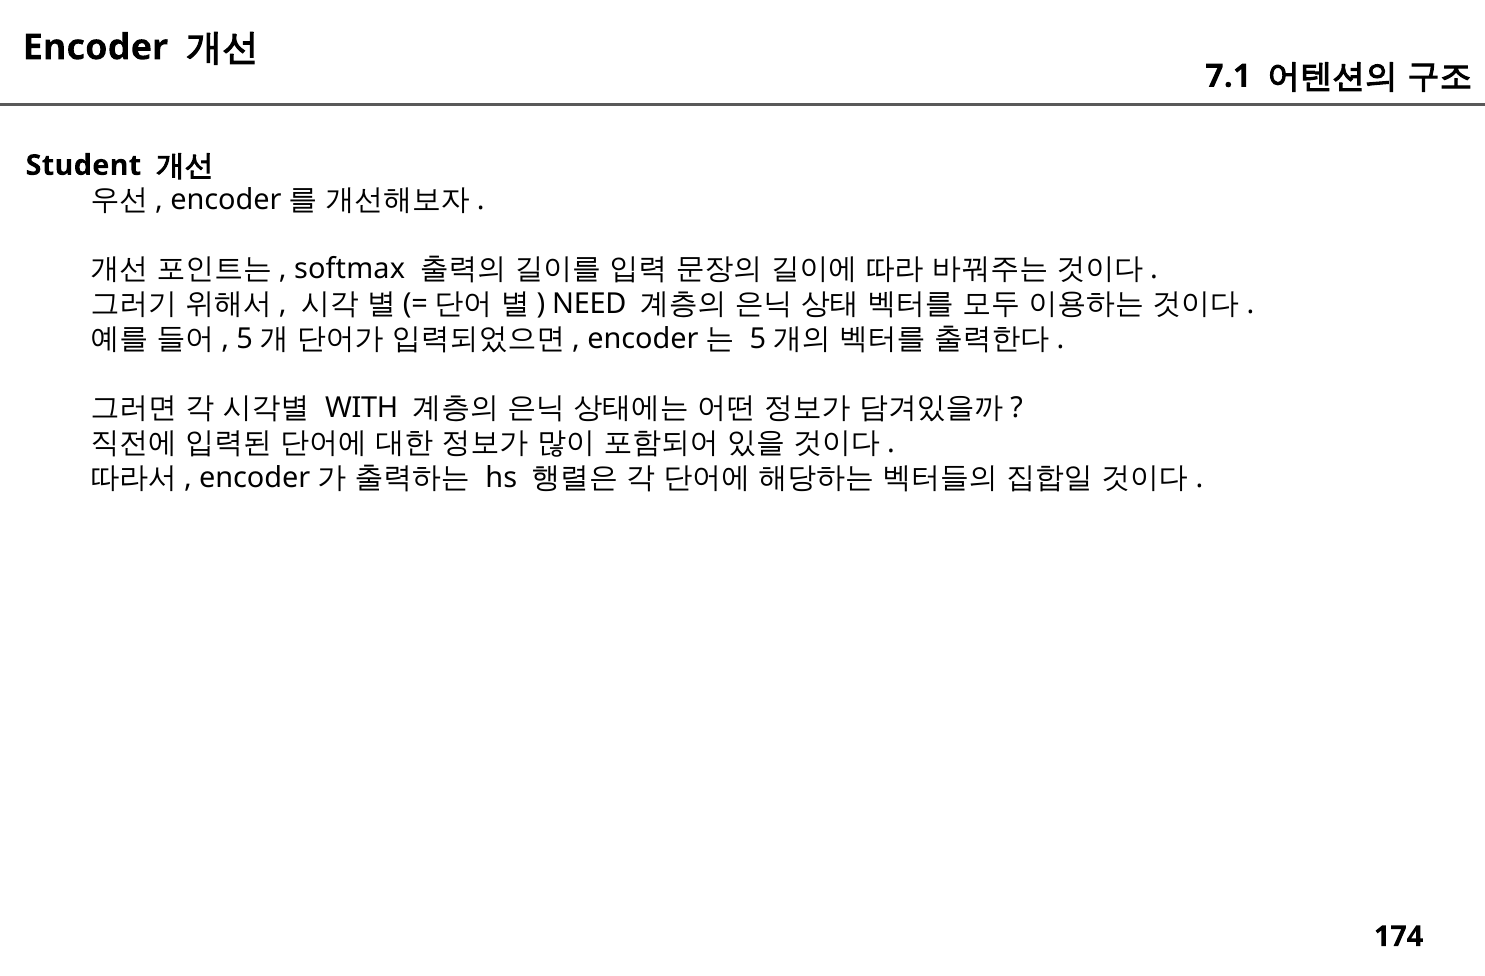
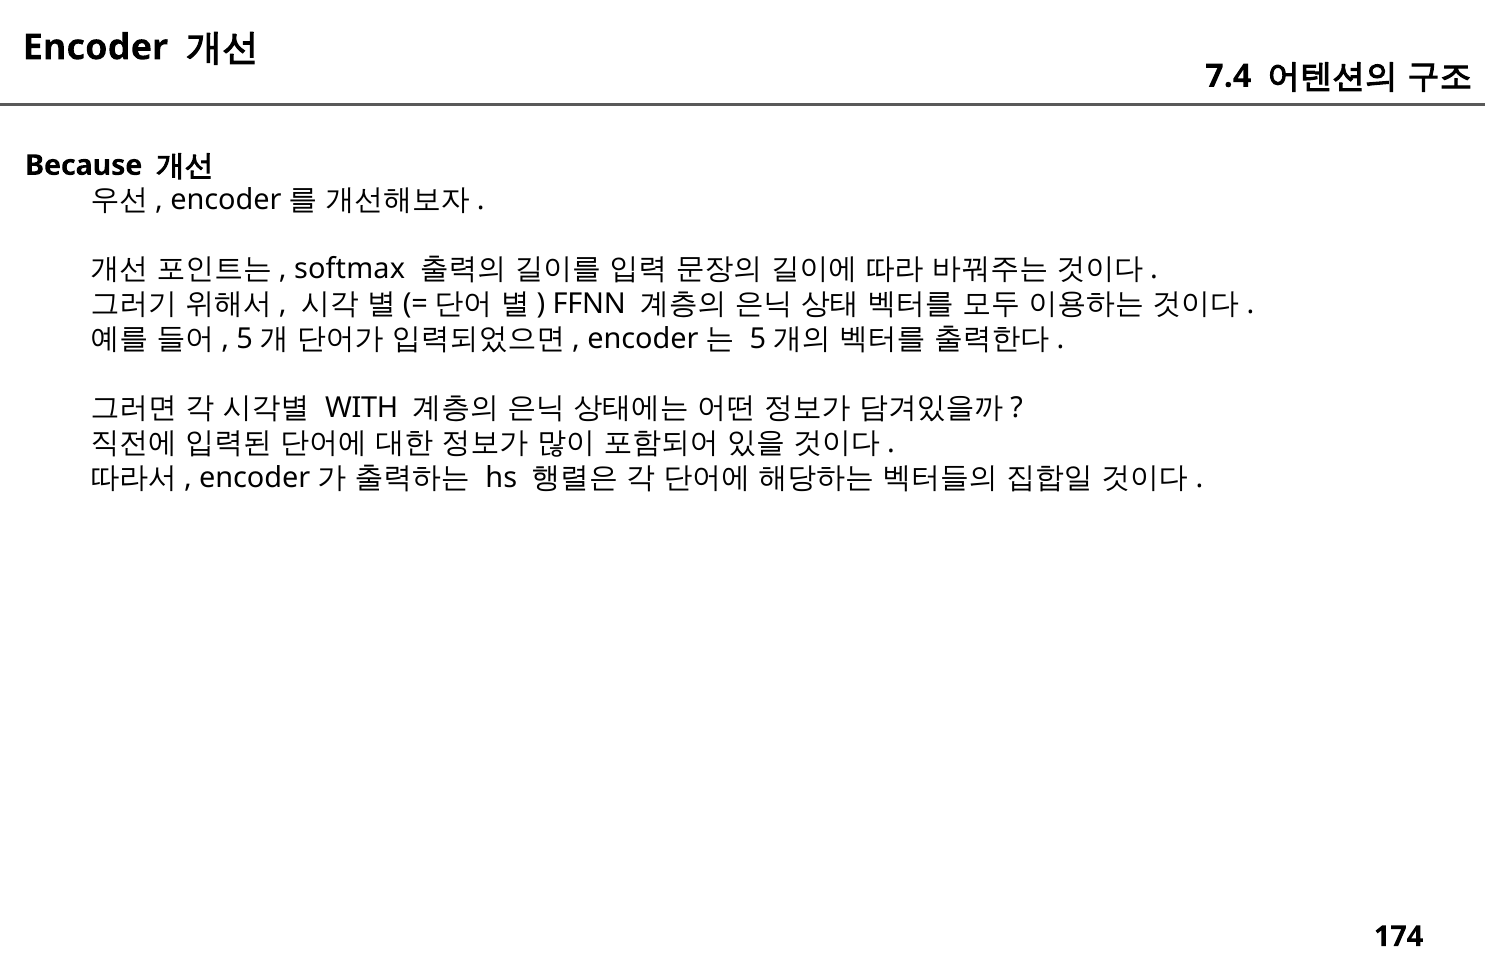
7.1: 7.1 -> 7.4
Student: Student -> Because
NEED: NEED -> FFNN
